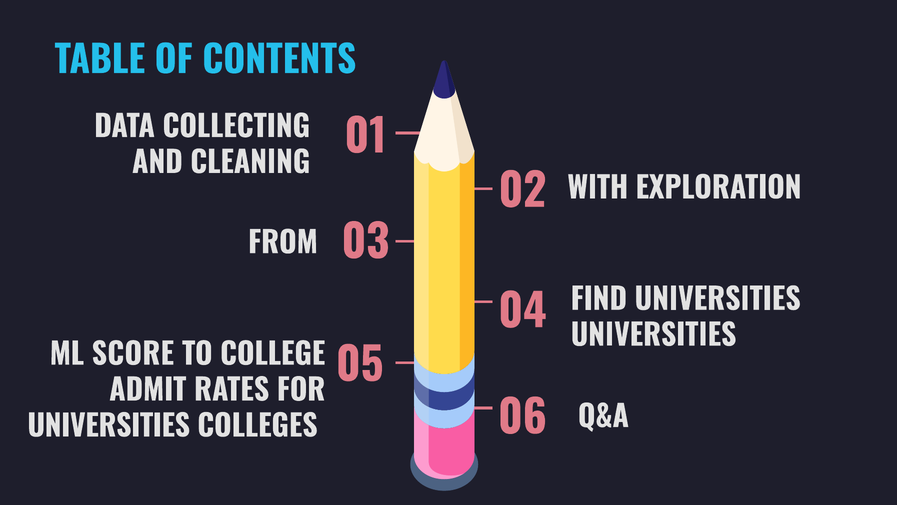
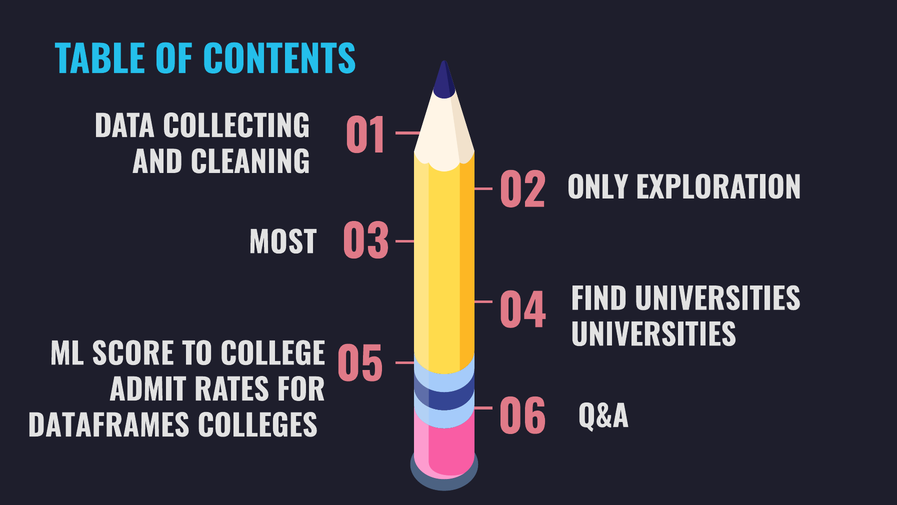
WITH: WITH -> ONLY
FROM: FROM -> MOST
UNIVERSITIES at (109, 426): UNIVERSITIES -> DATAFRAMES
